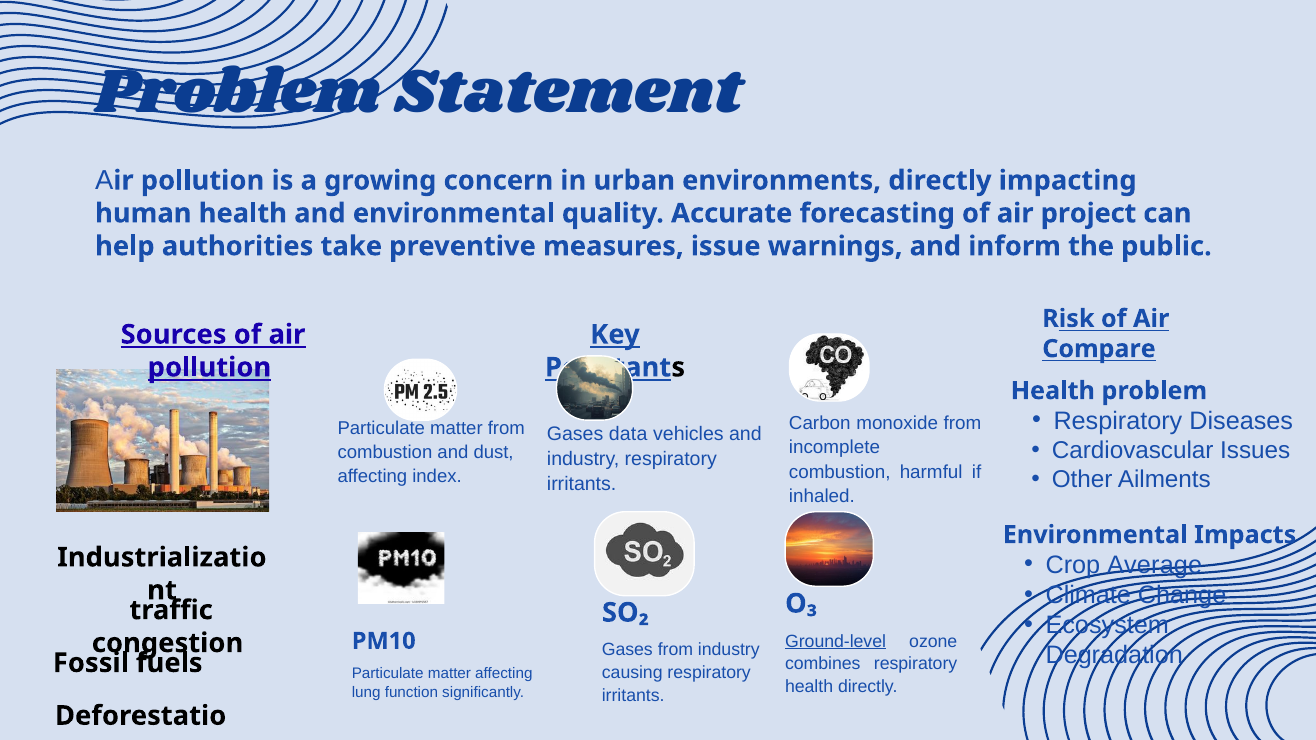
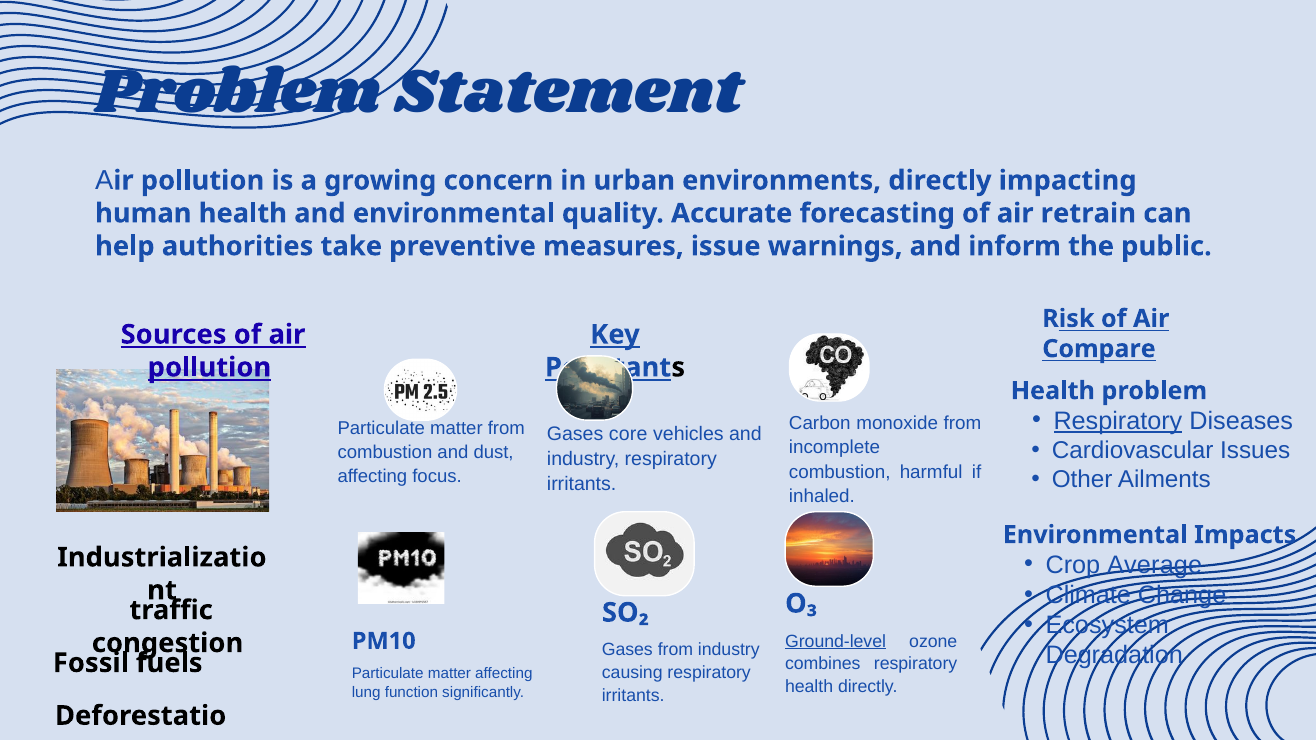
project: project -> retrain
Respiratory at (1118, 421) underline: none -> present
data: data -> core
index: index -> focus
